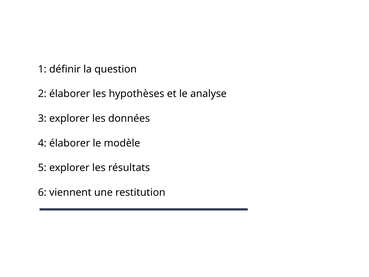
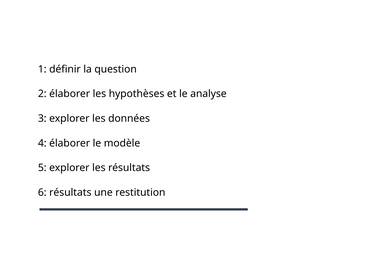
6 viennent: viennent -> résultats
